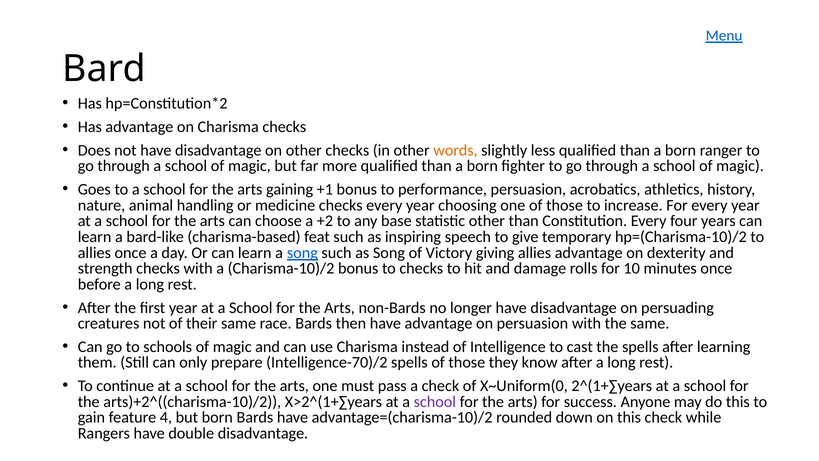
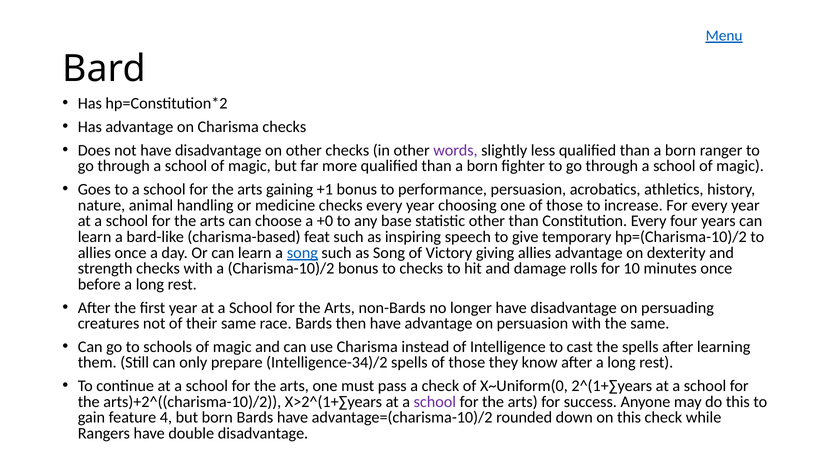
words colour: orange -> purple
+2: +2 -> +0
Intelligence-70)/2: Intelligence-70)/2 -> Intelligence-34)/2
